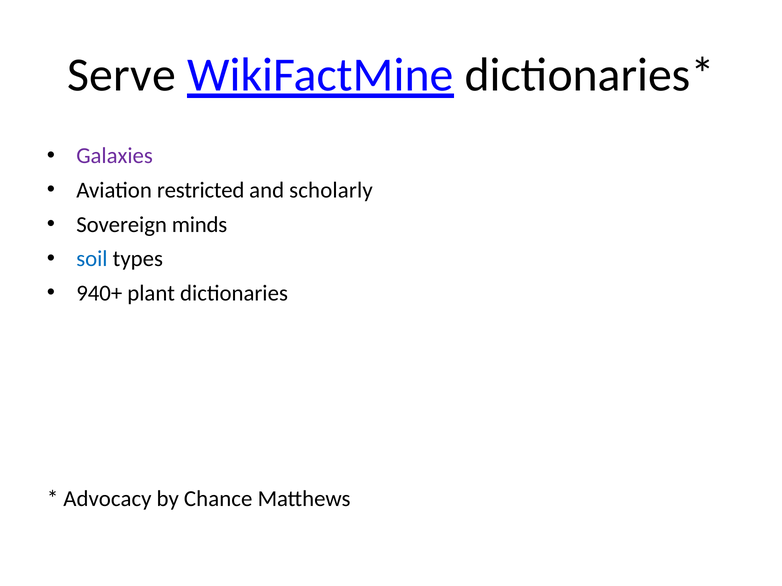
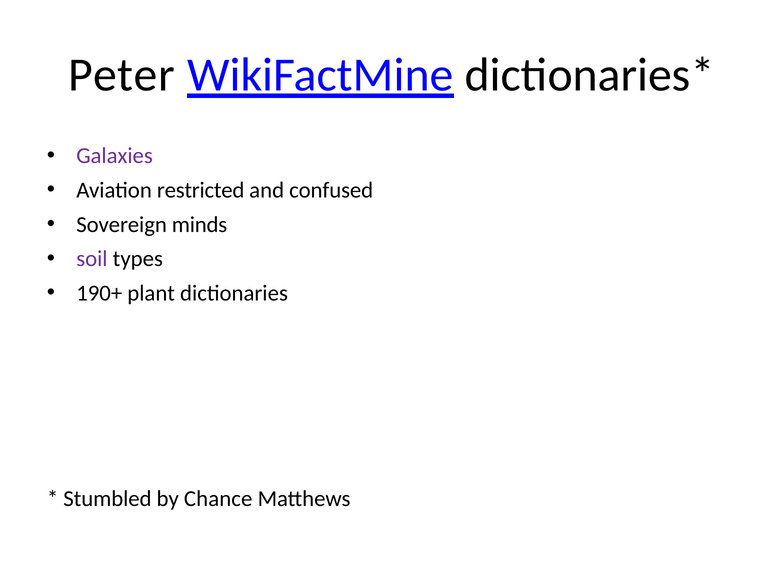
Serve: Serve -> Peter
scholarly: scholarly -> confused
soil colour: blue -> purple
940+: 940+ -> 190+
Advocacy: Advocacy -> Stumbled
